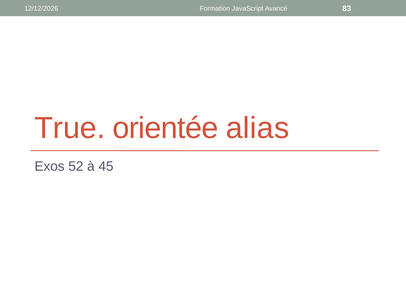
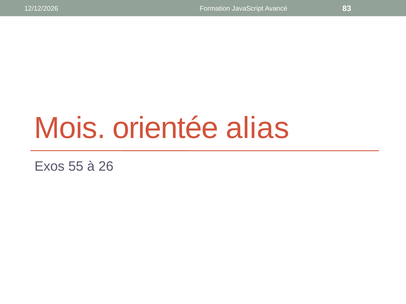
True: True -> Mois
52: 52 -> 55
45: 45 -> 26
